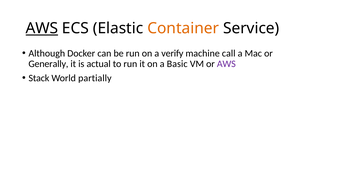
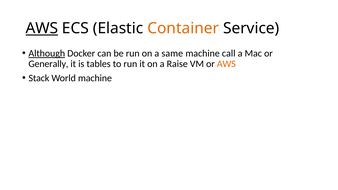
Although underline: none -> present
verify: verify -> same
actual: actual -> tables
Basic: Basic -> Raise
AWS at (226, 64) colour: purple -> orange
World partially: partially -> machine
